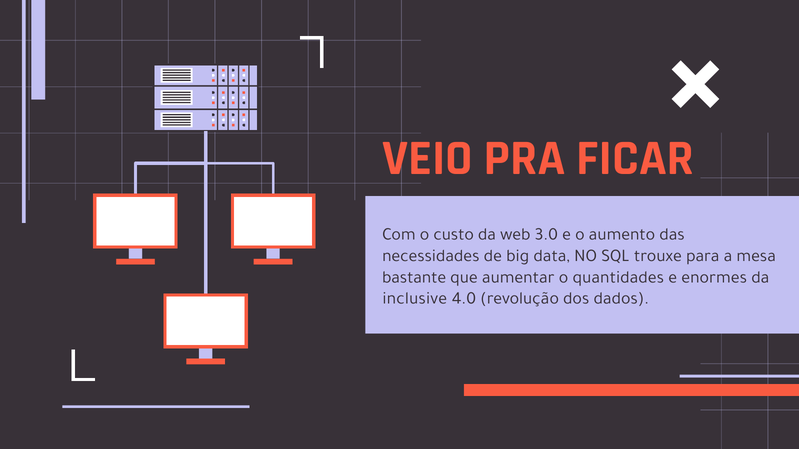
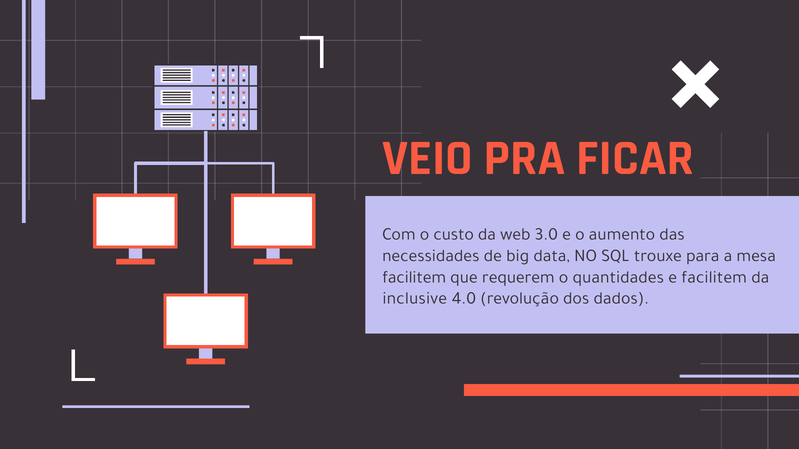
bastante at (414, 277): bastante -> facilitem
aumentar: aumentar -> requerem
e enormes: enormes -> facilitem
